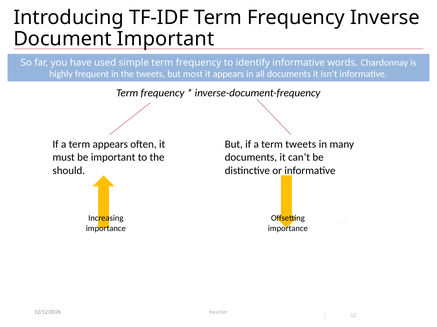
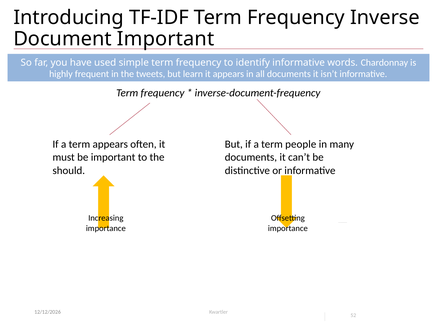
most: most -> learn
term tweets: tweets -> people
